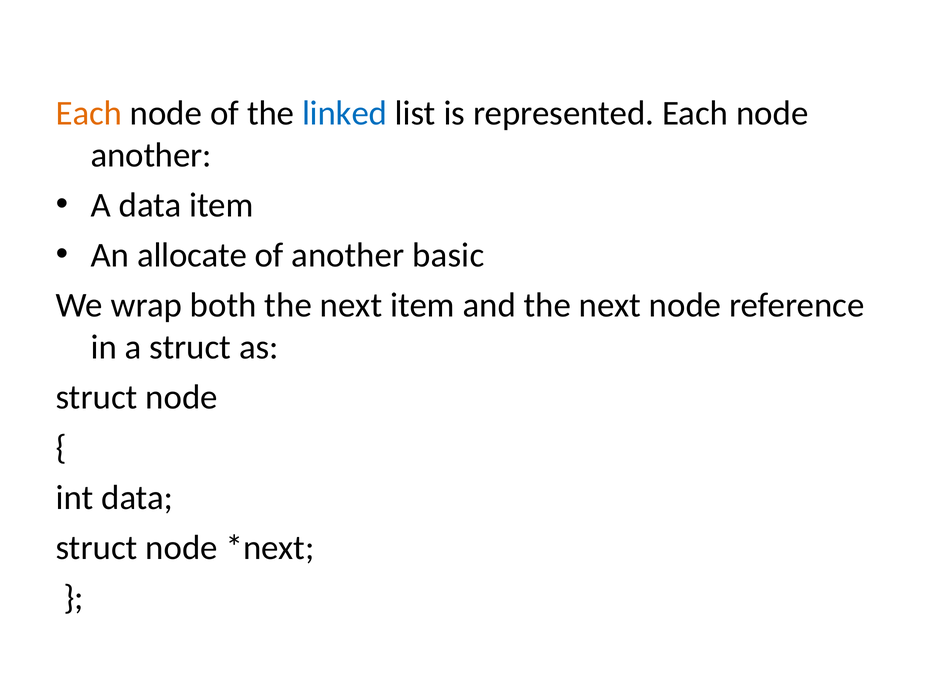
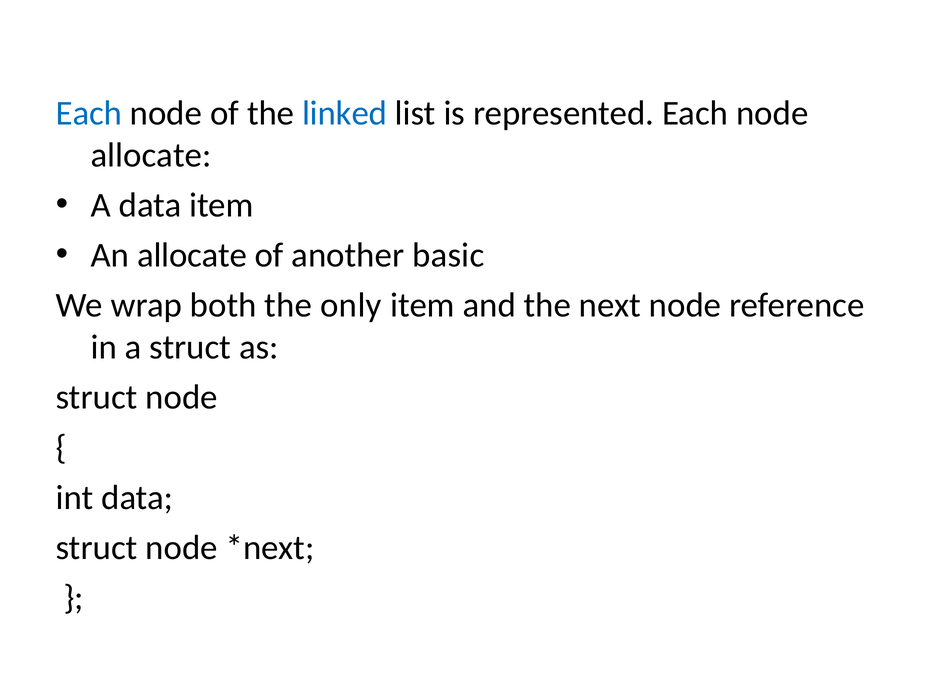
Each at (89, 113) colour: orange -> blue
another at (151, 155): another -> allocate
both the next: next -> only
